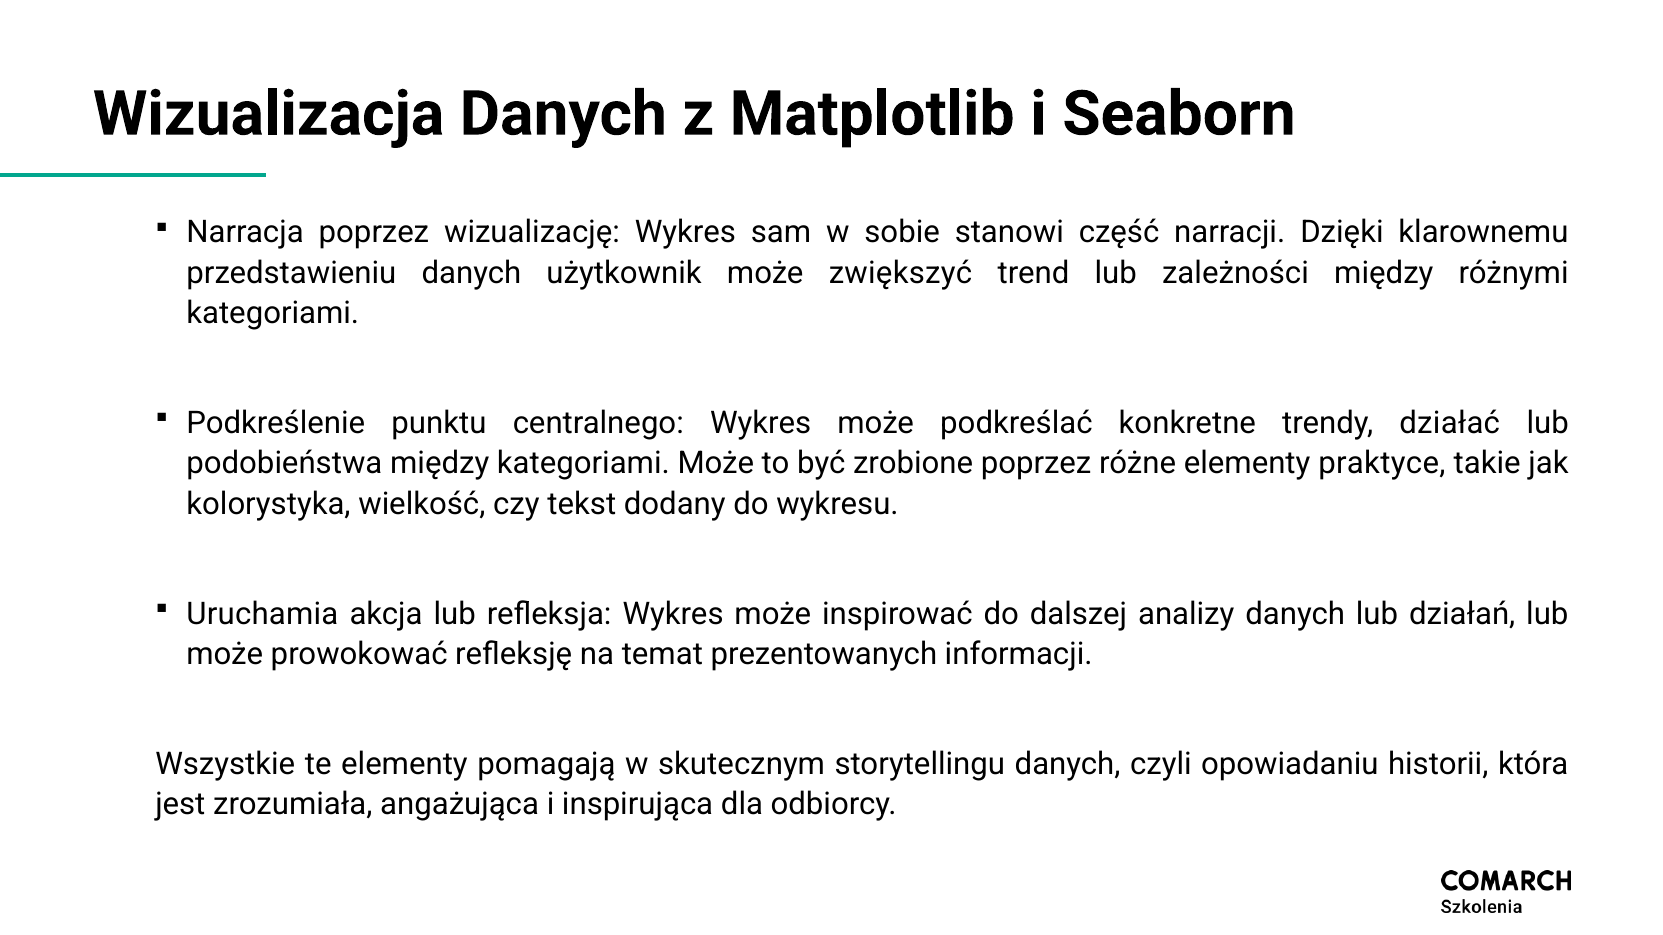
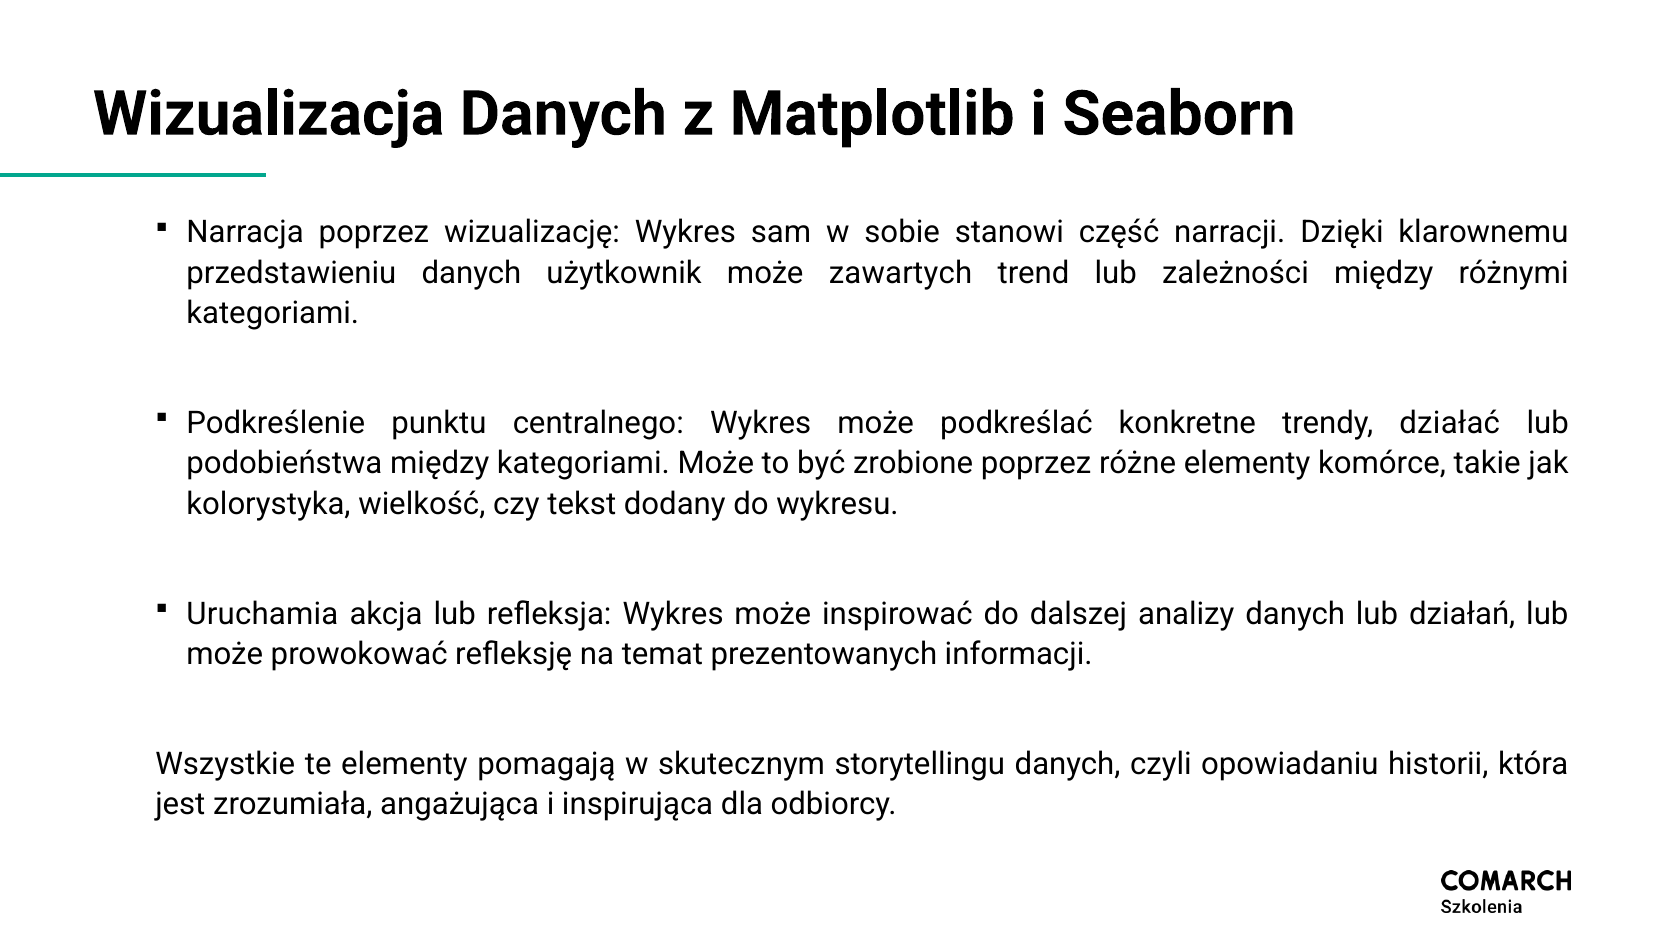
zwiększyć: zwiększyć -> zawartych
praktyce: praktyce -> komórce
